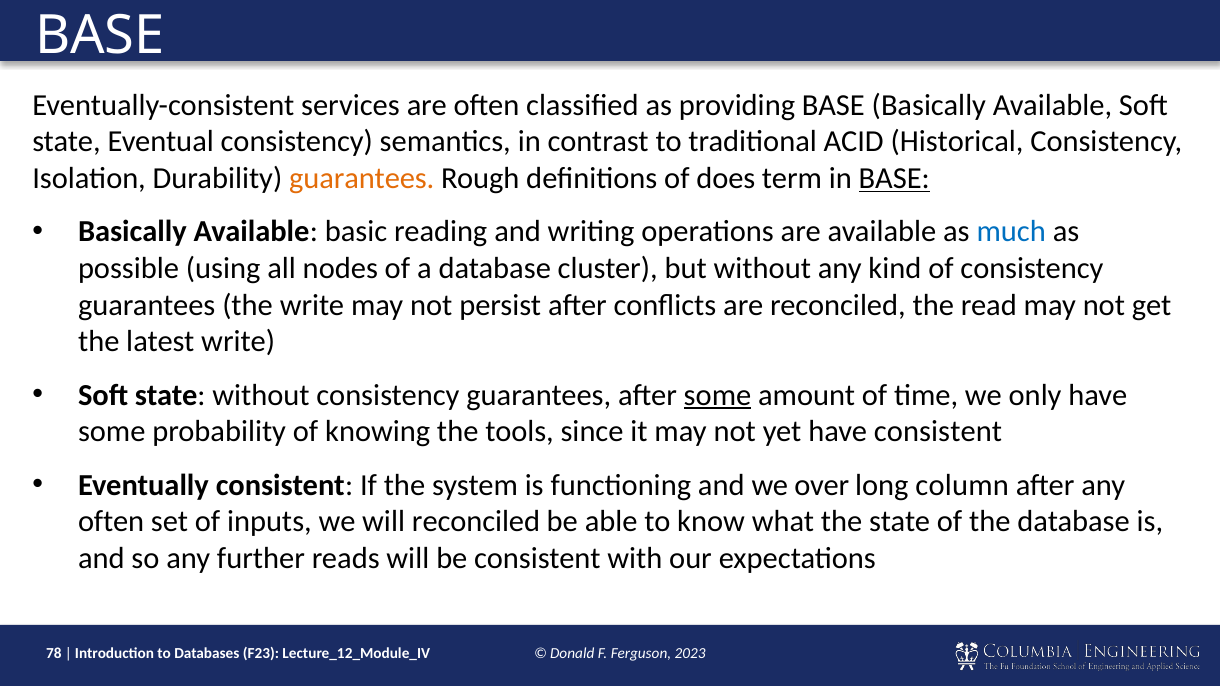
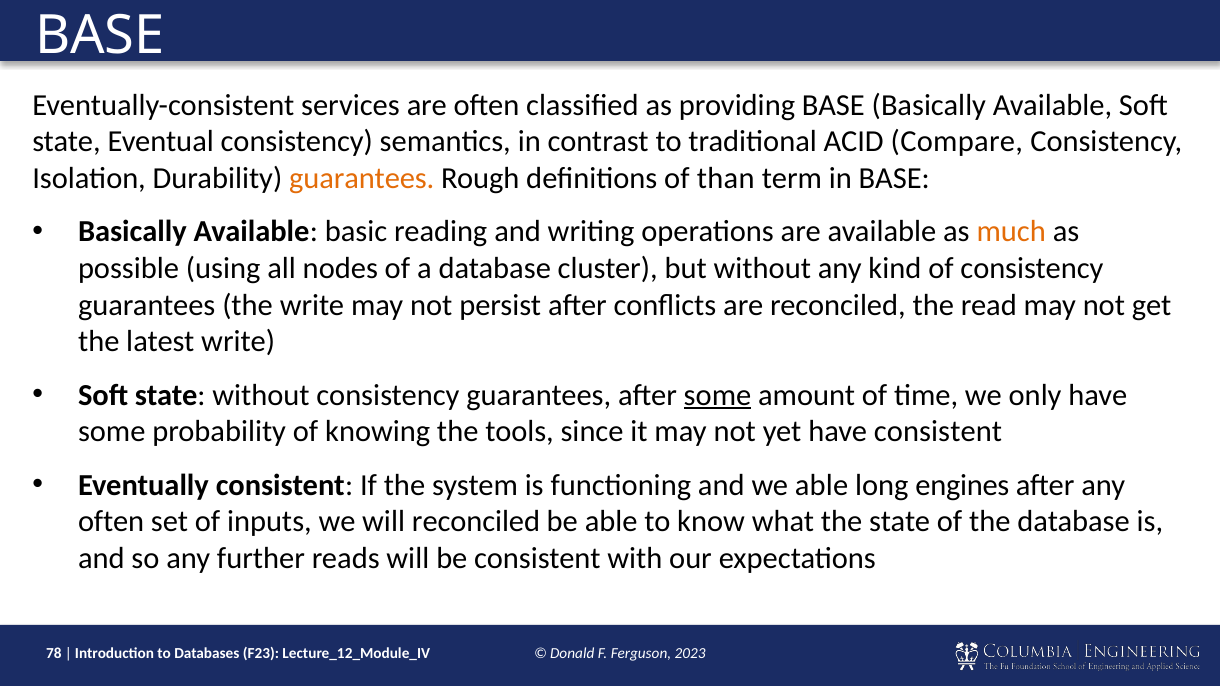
Historical: Historical -> Compare
does: does -> than
BASE at (894, 178) underline: present -> none
much colour: blue -> orange
we over: over -> able
column: column -> engines
